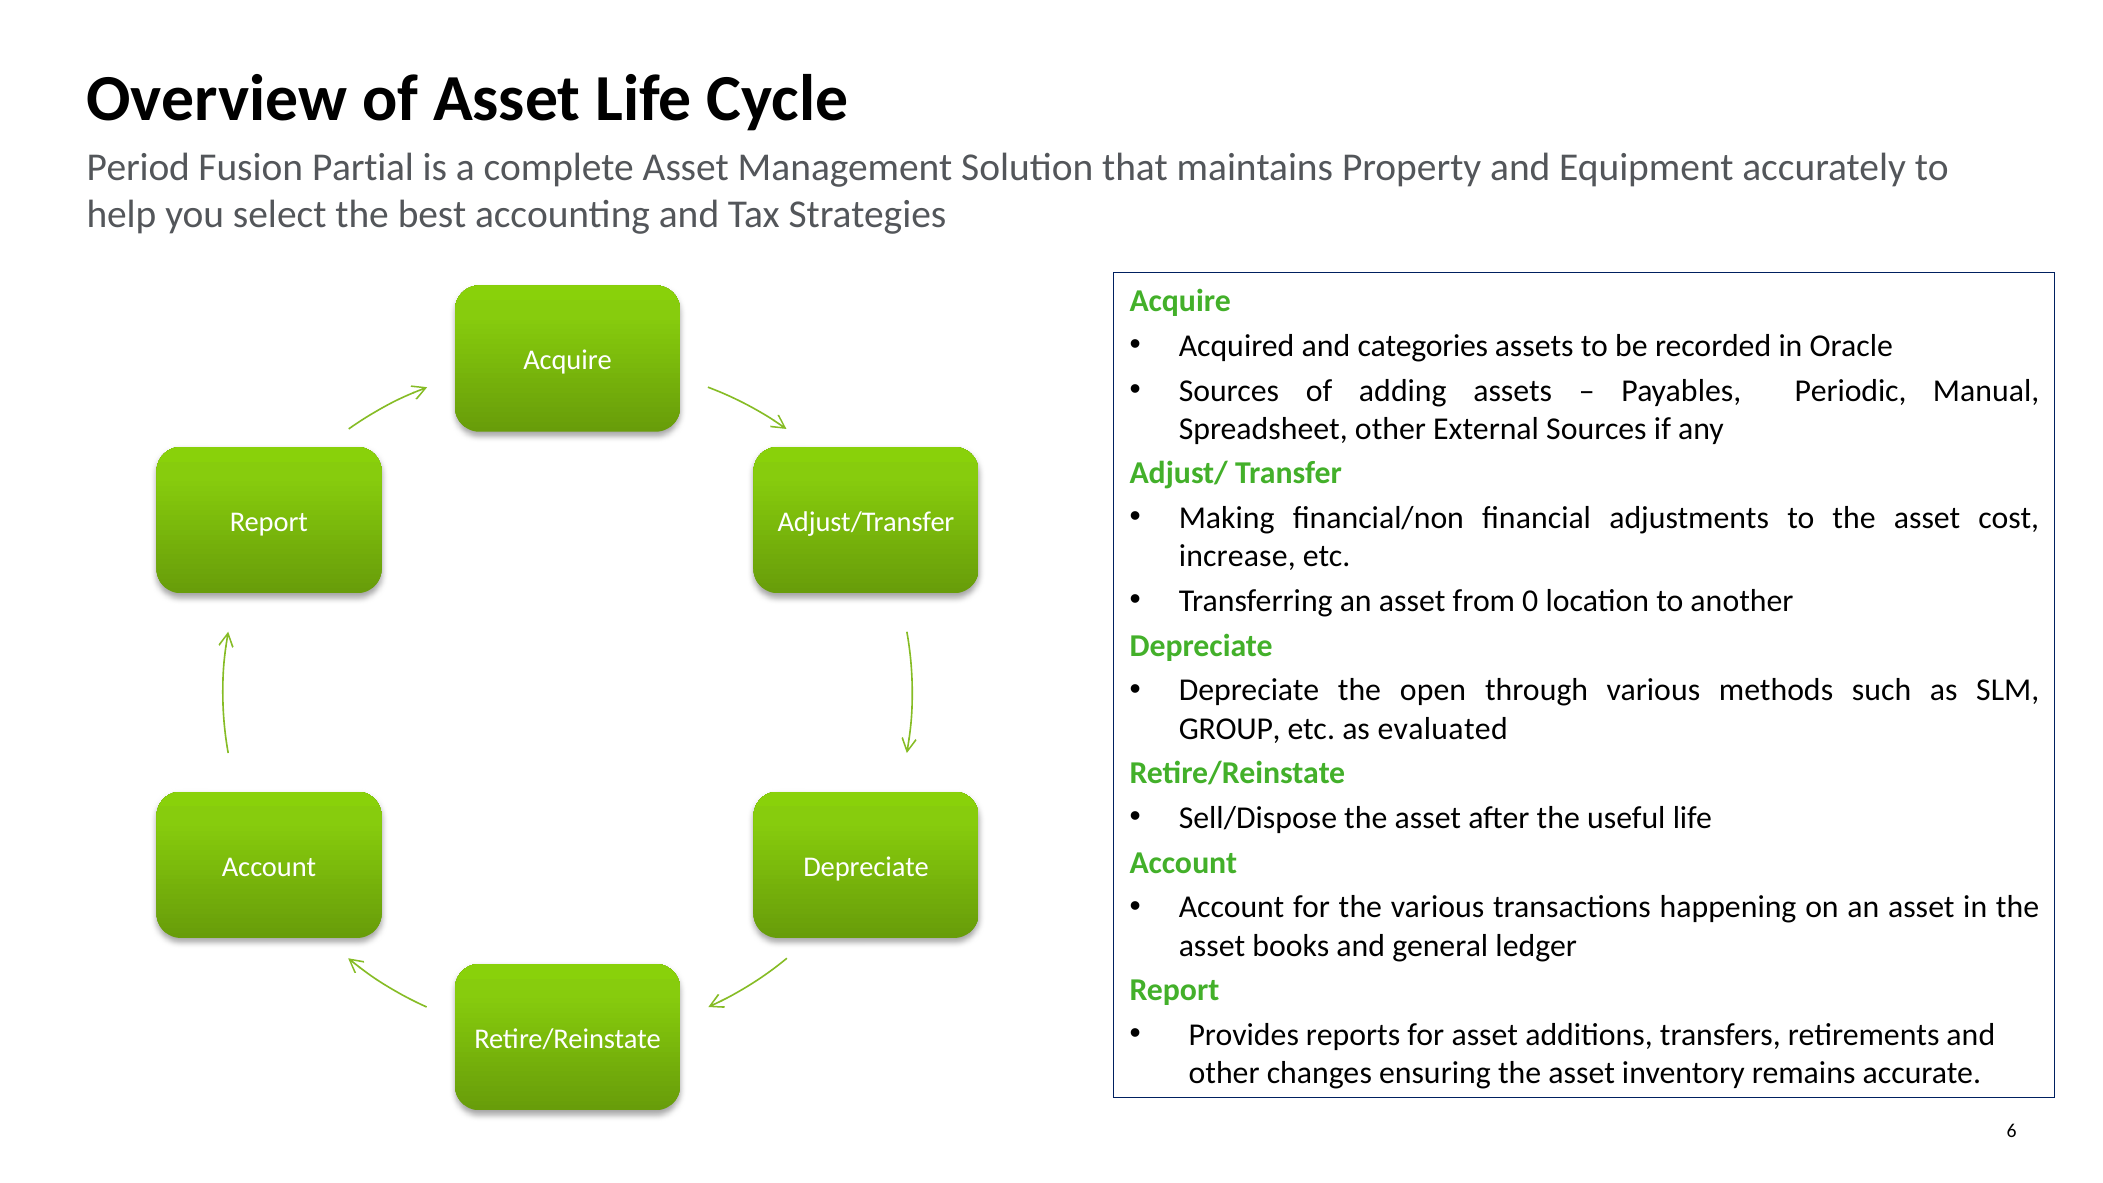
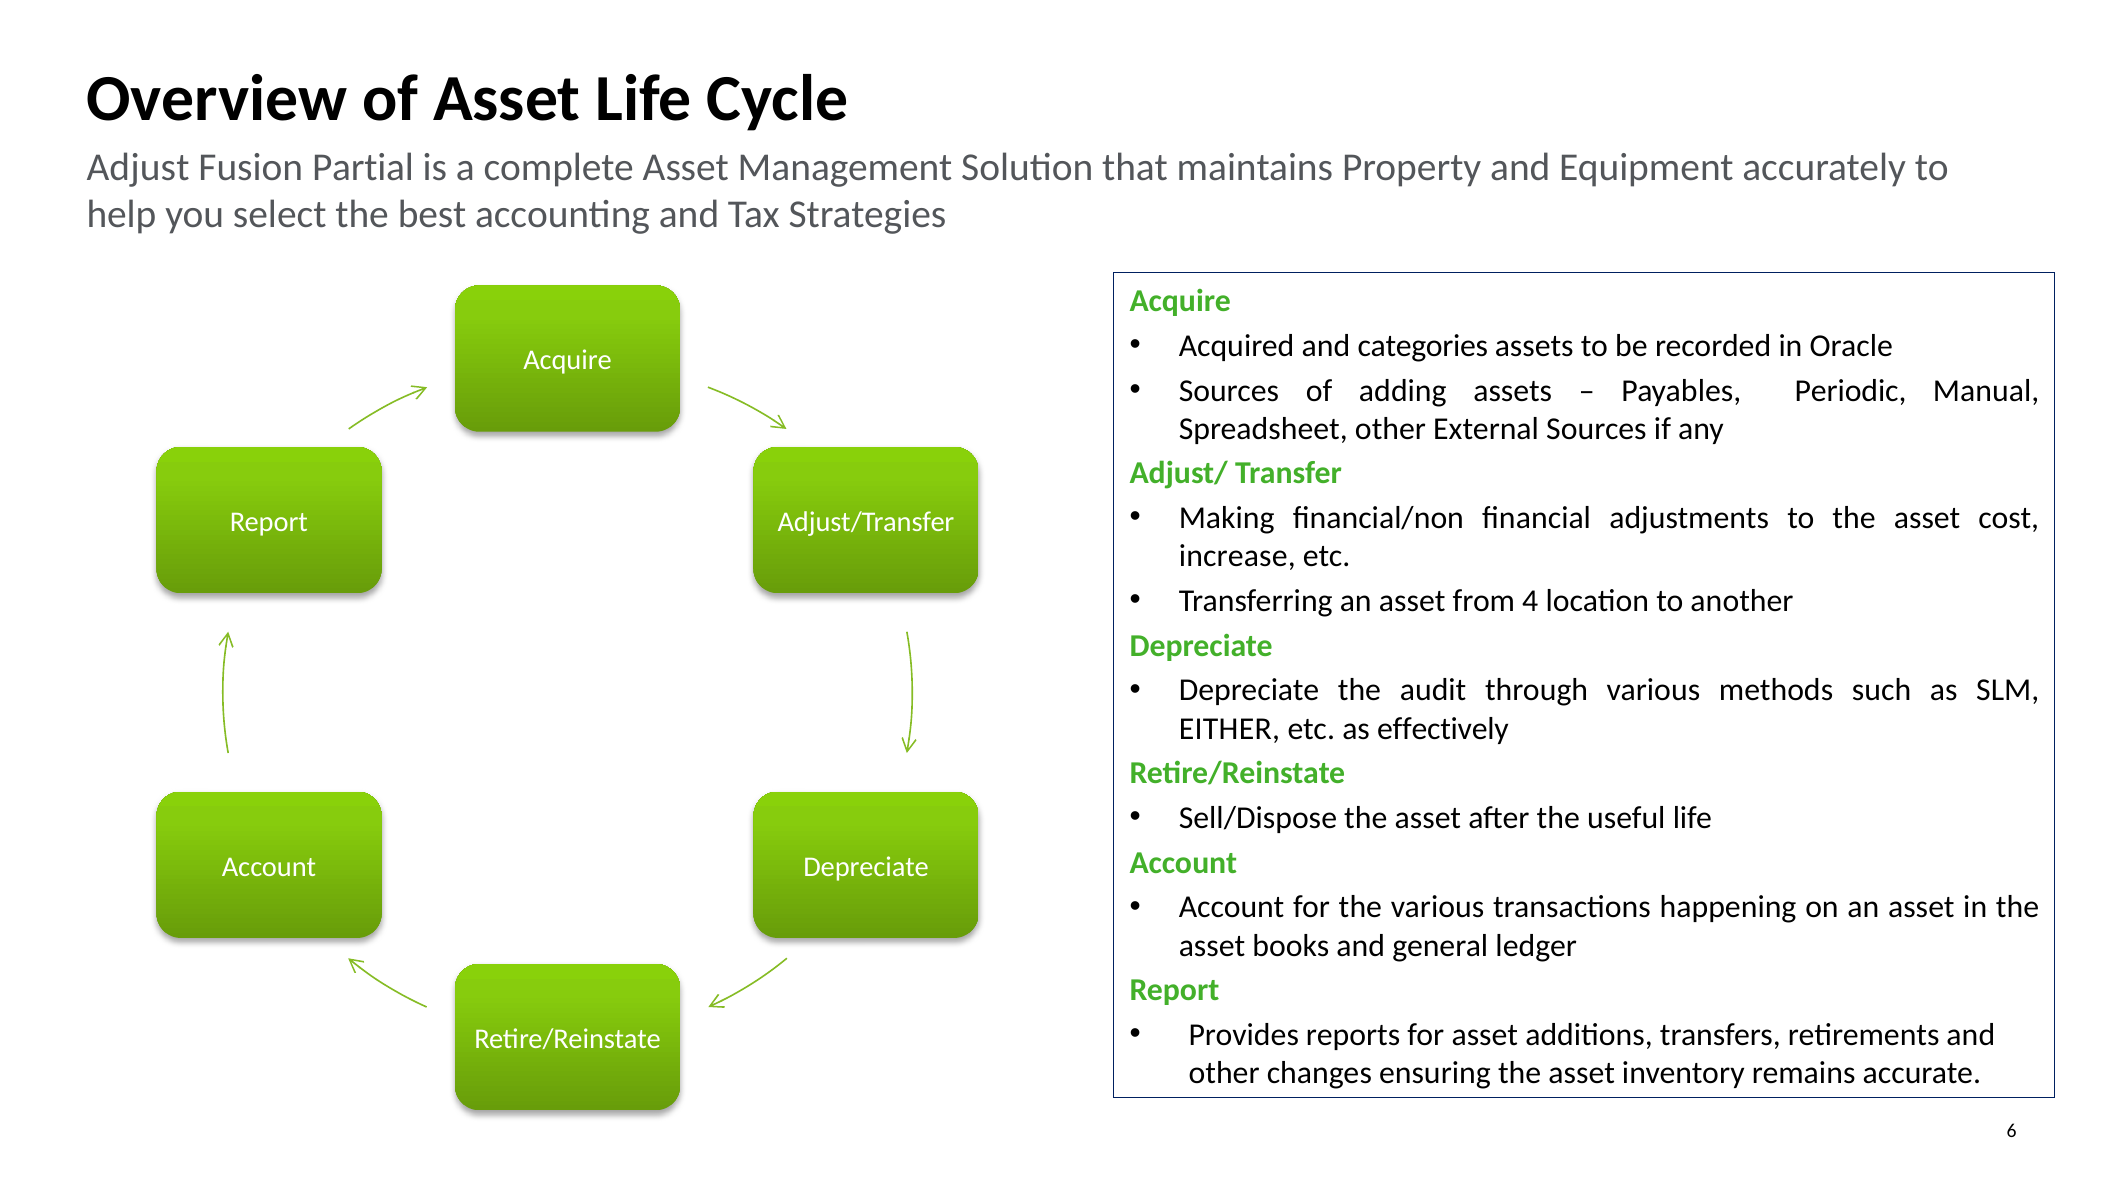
Period: Period -> Adjust
0: 0 -> 4
open: open -> audit
GROUP: GROUP -> EITHER
evaluated: evaluated -> effectively
